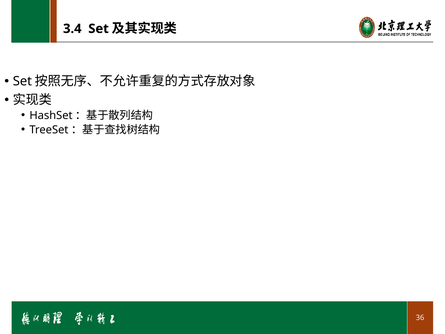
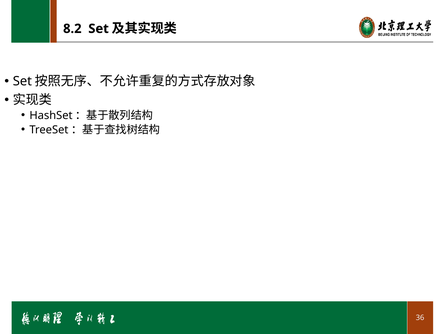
3.4: 3.4 -> 8.2
